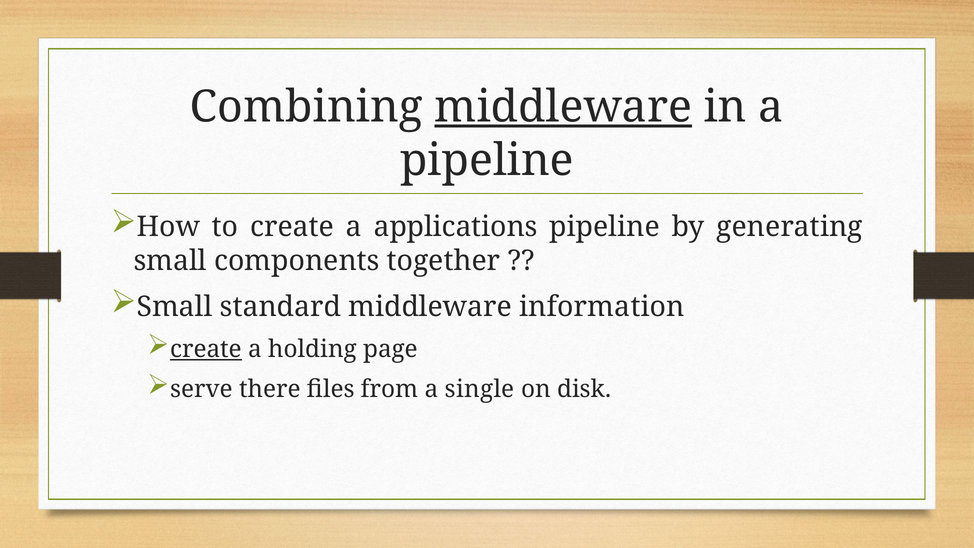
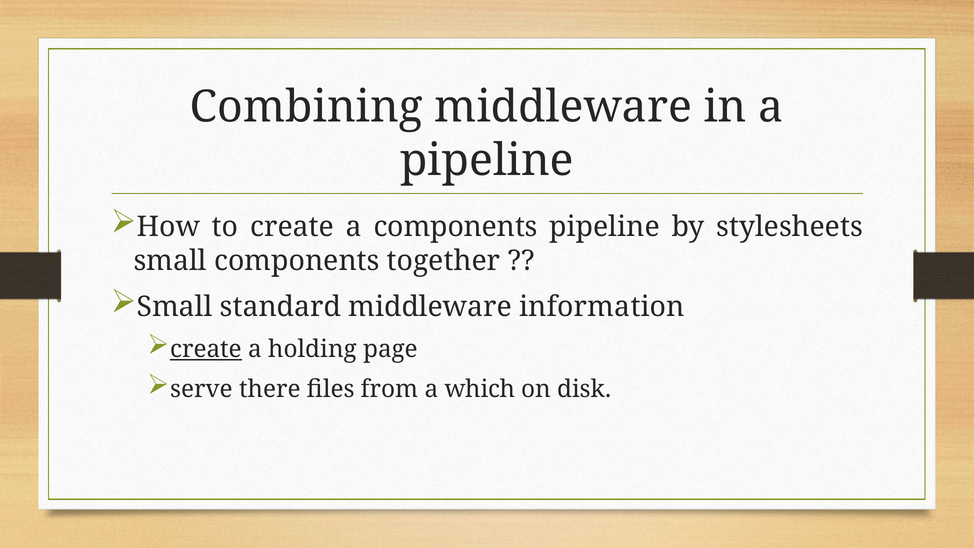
middleware at (563, 107) underline: present -> none
a applications: applications -> components
generating: generating -> stylesheets
single: single -> which
